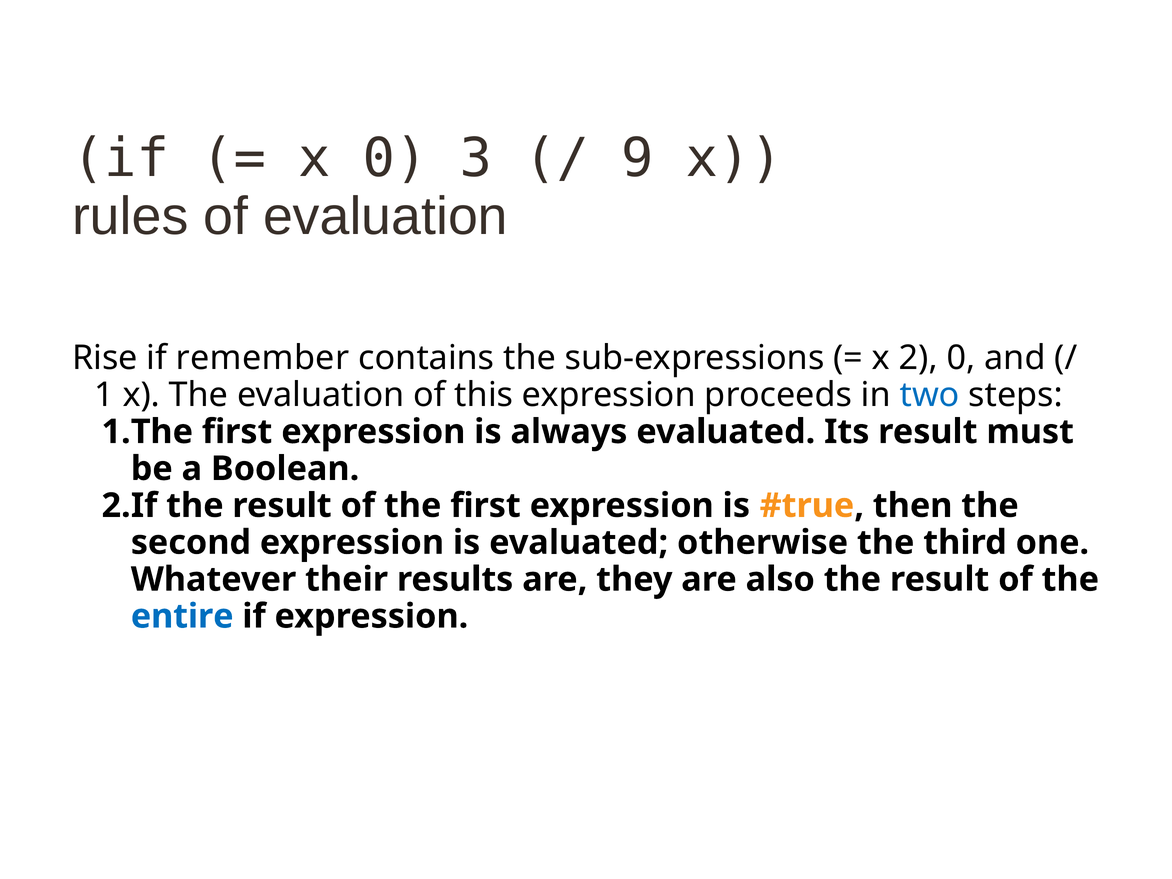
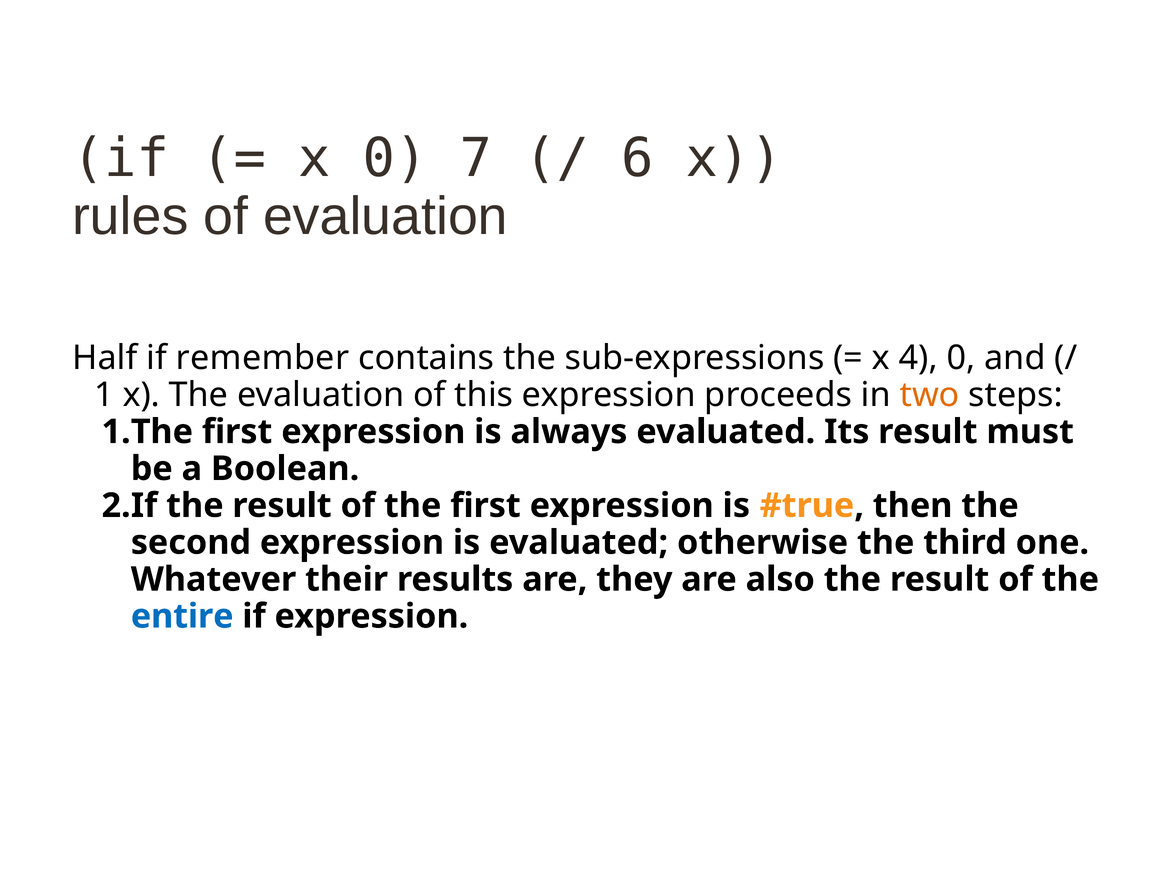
3: 3 -> 7
9: 9 -> 6
Rise: Rise -> Half
2: 2 -> 4
two colour: blue -> orange
